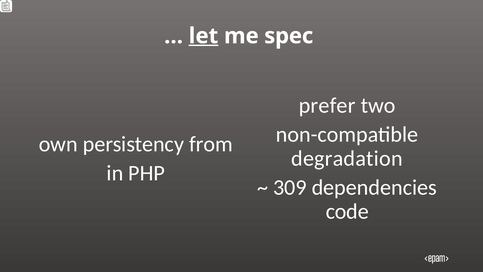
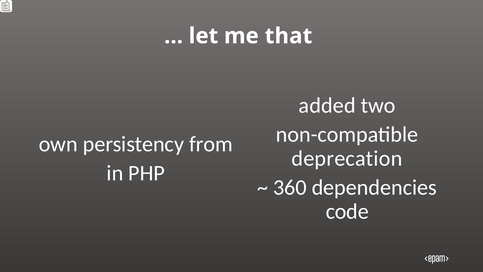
let underline: present -> none
spec: spec -> that
prefer: prefer -> added
degradation: degradation -> deprecation
309: 309 -> 360
